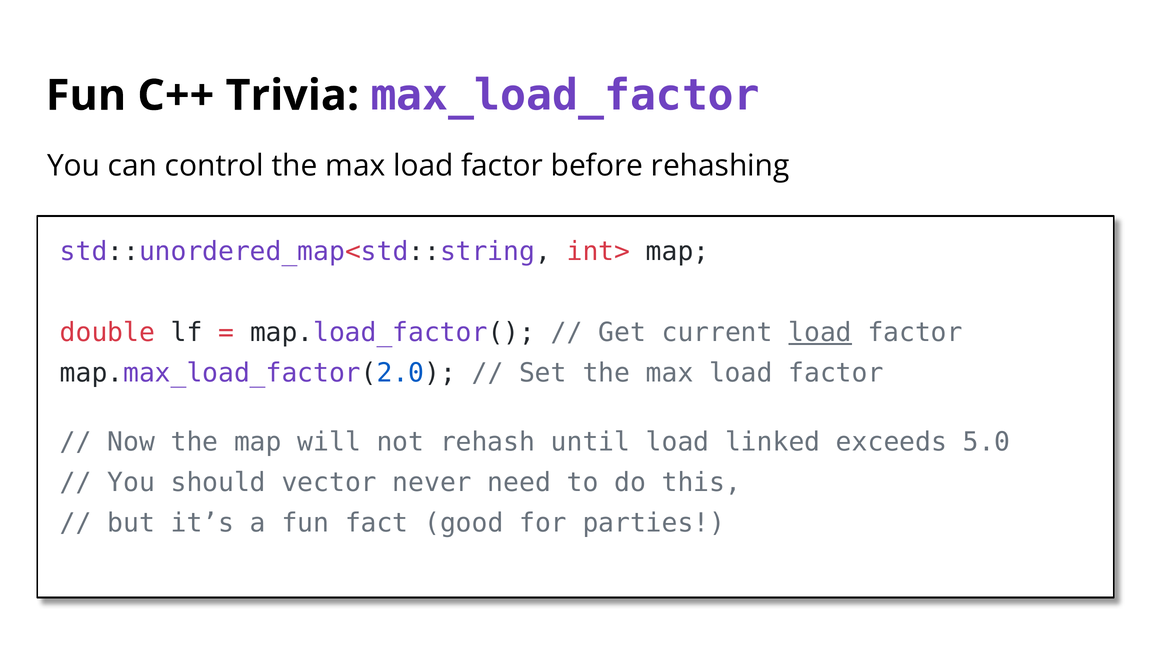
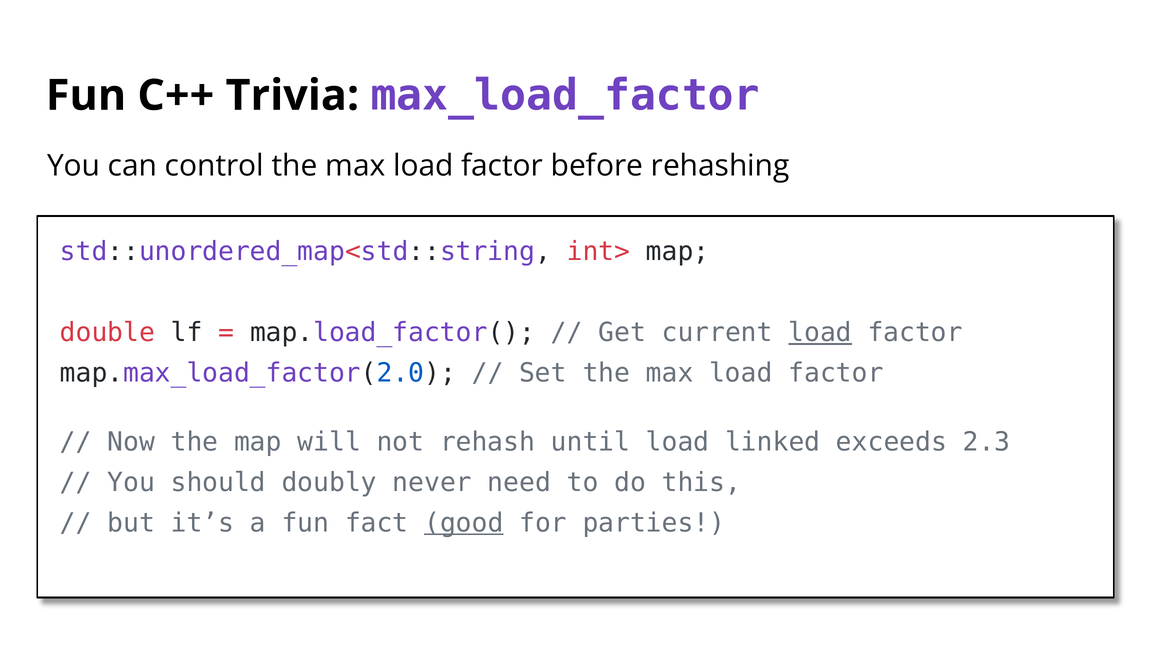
5.0: 5.0 -> 2.3
vector: vector -> doubly
good underline: none -> present
